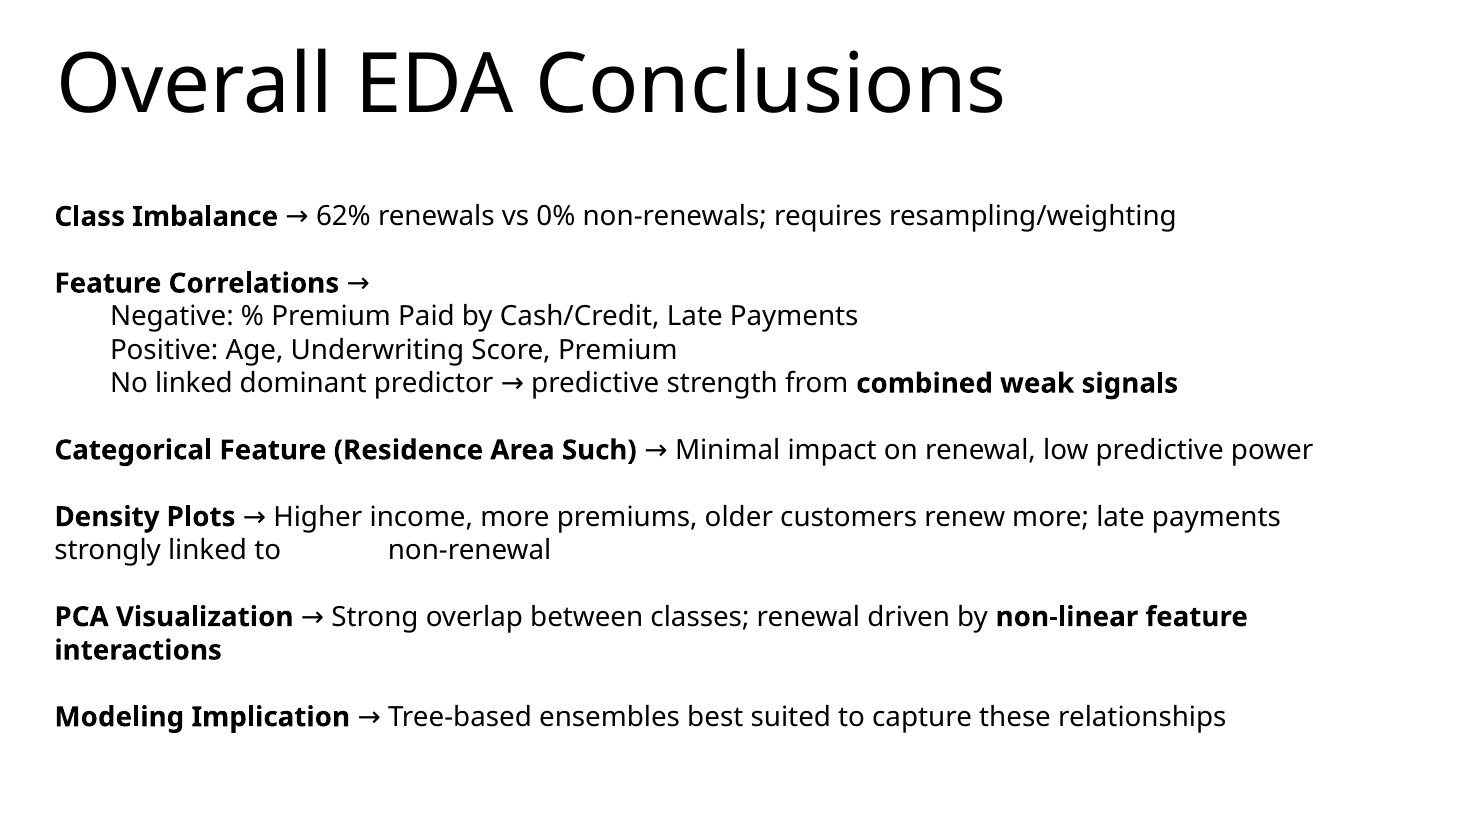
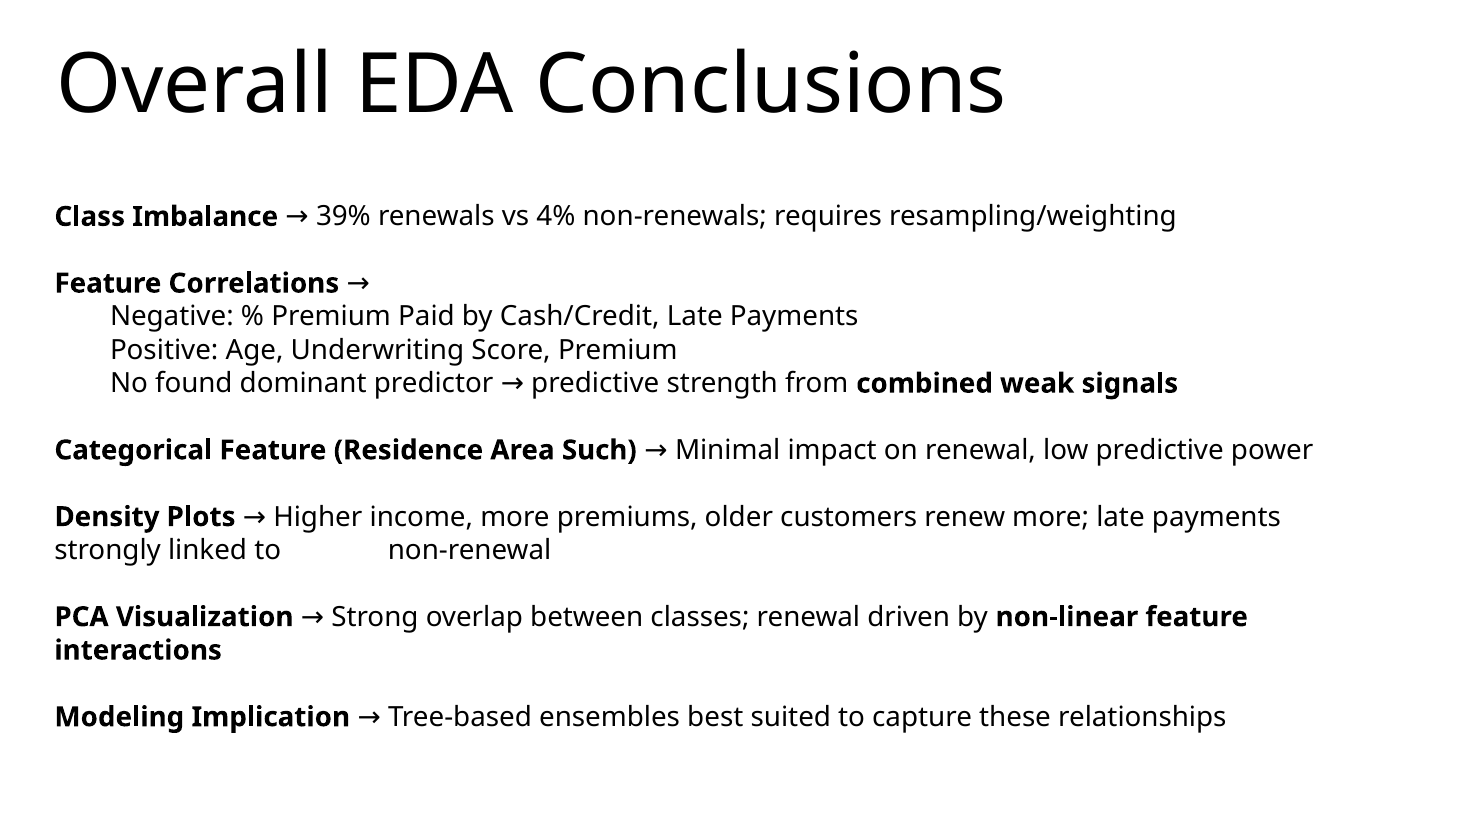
62%: 62% -> 39%
0%: 0% -> 4%
No linked: linked -> found
